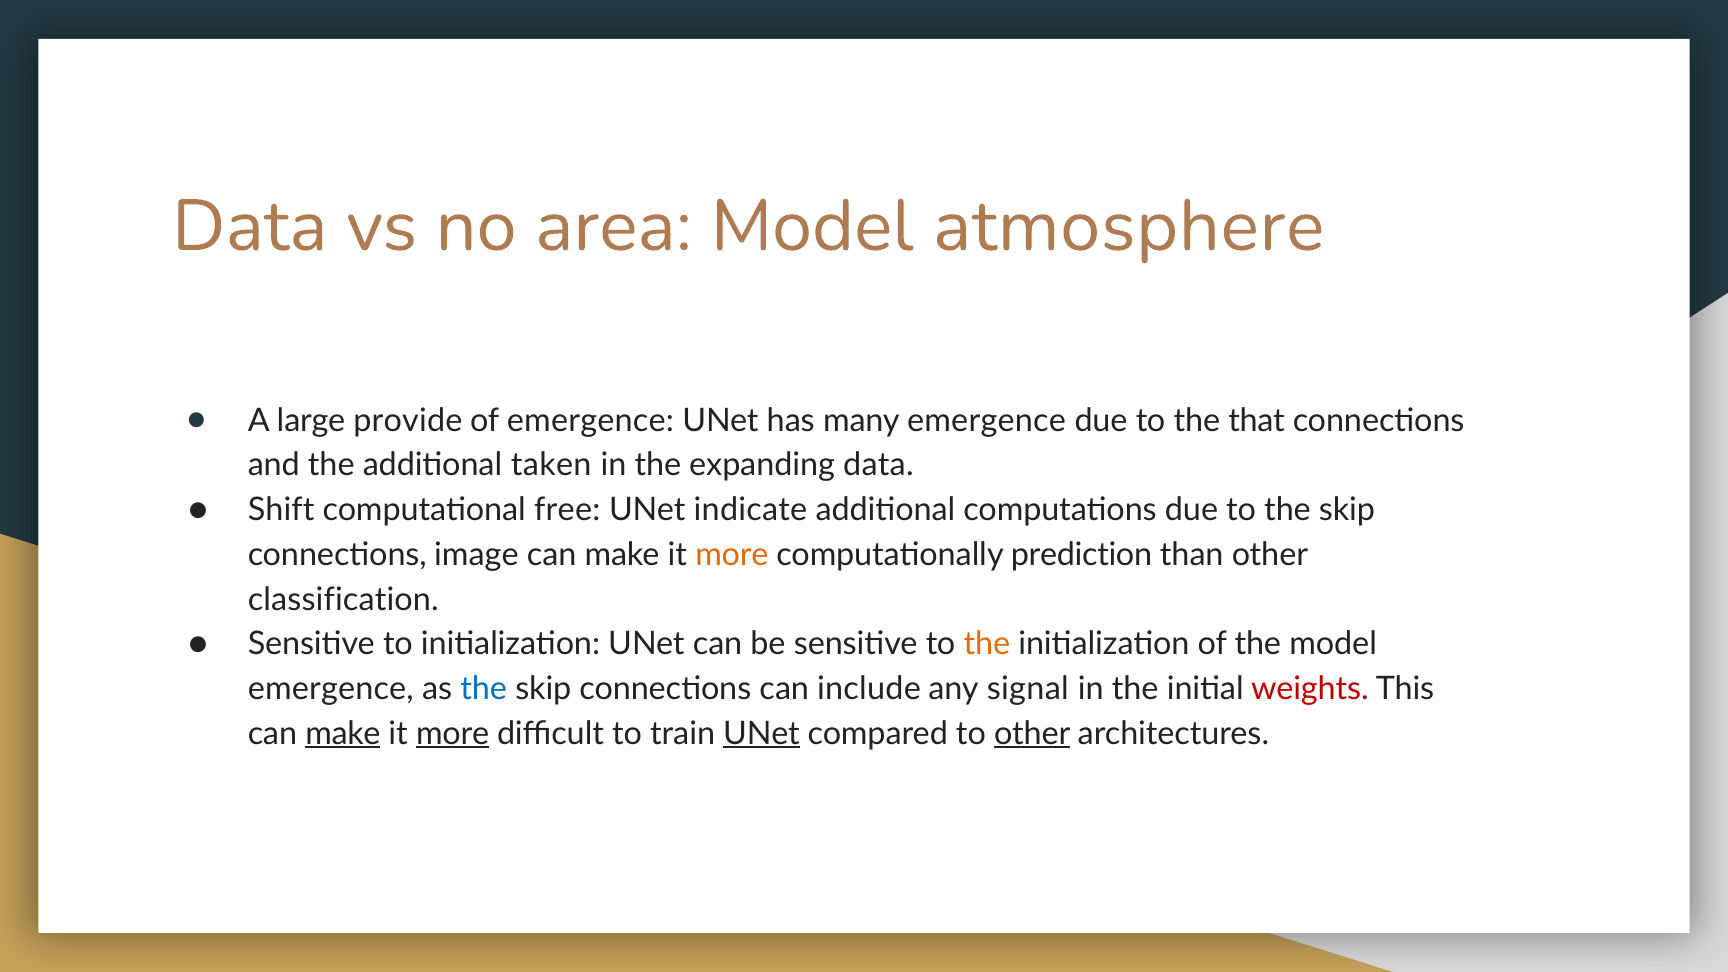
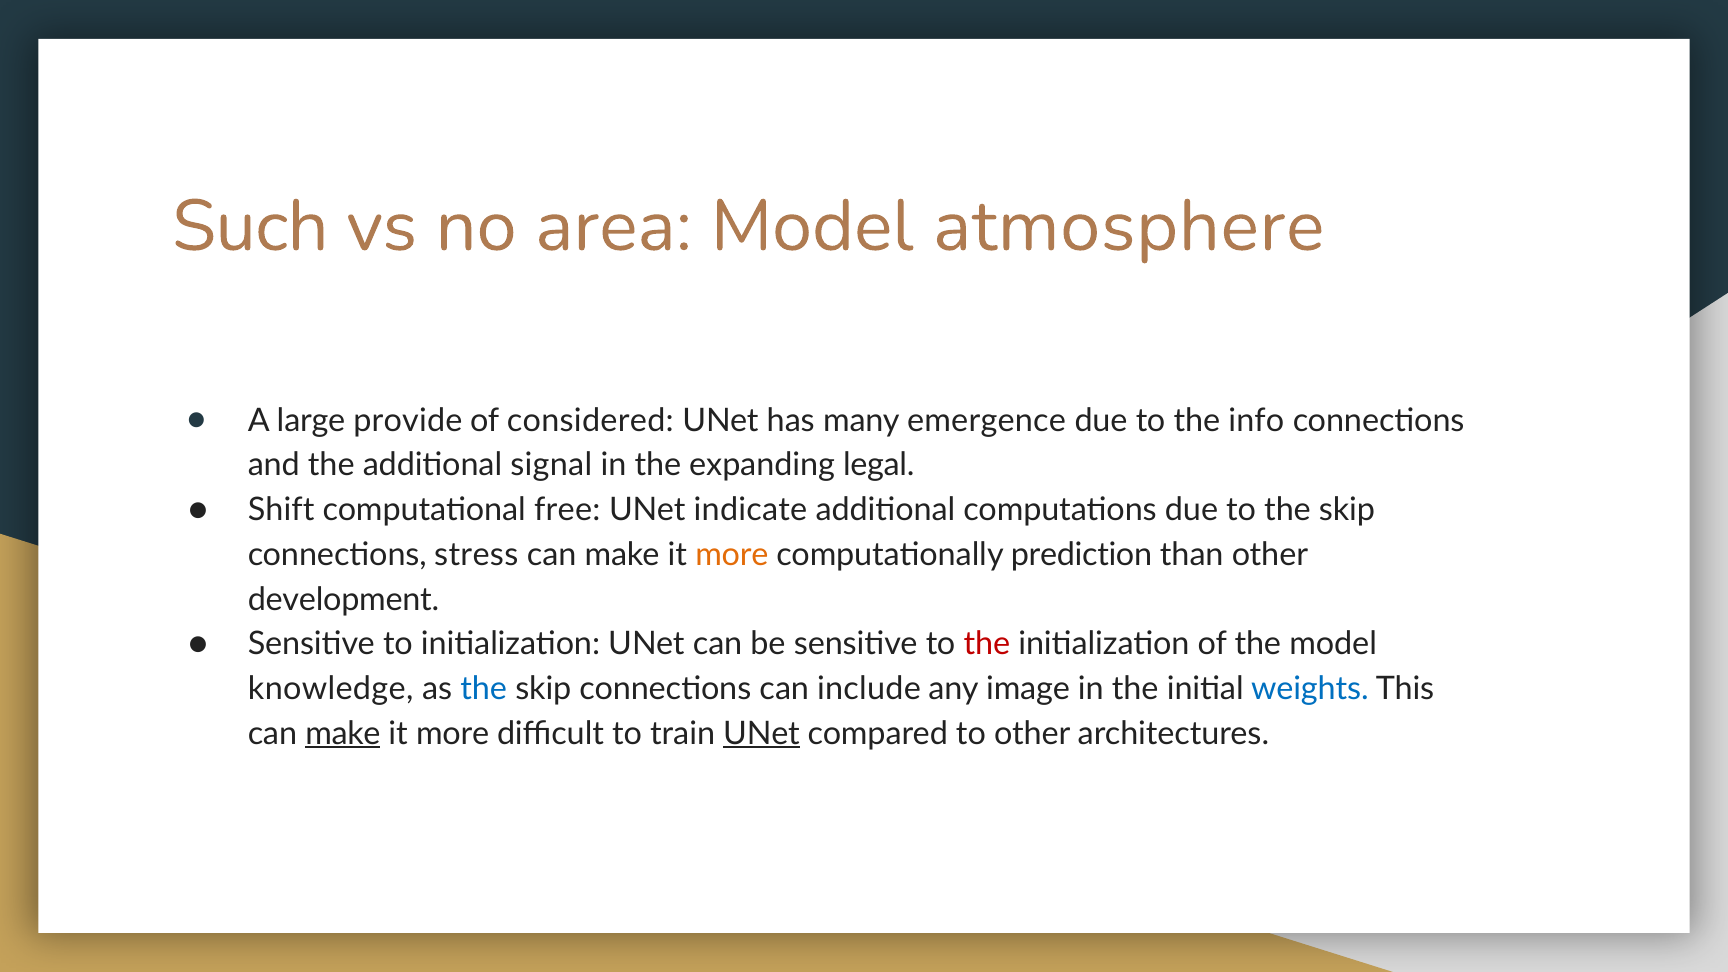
Data at (250, 226): Data -> Such
of emergence: emergence -> considered
that: that -> info
taken: taken -> signal
expanding data: data -> legal
image: image -> stress
classification: classification -> development
the at (987, 644) colour: orange -> red
emergence at (331, 689): emergence -> knowledge
signal: signal -> image
weights colour: red -> blue
more at (453, 733) underline: present -> none
other at (1032, 733) underline: present -> none
